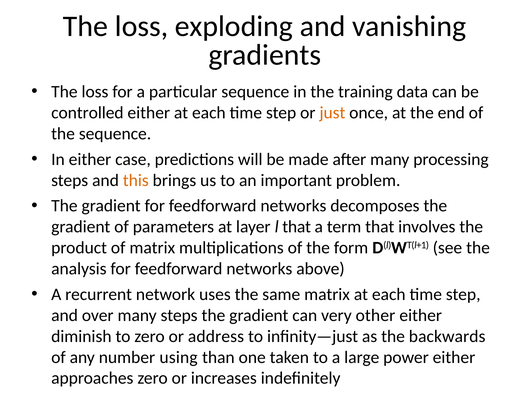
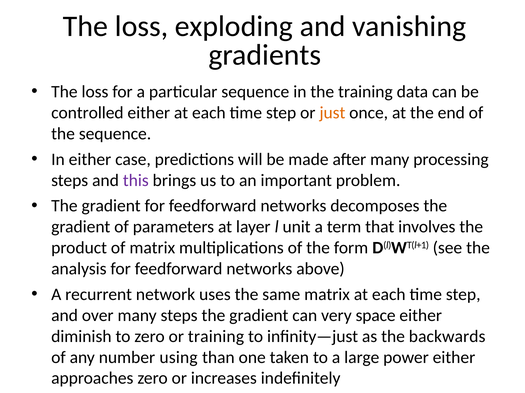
this colour: orange -> purple
l that: that -> unit
other: other -> space
or address: address -> training
